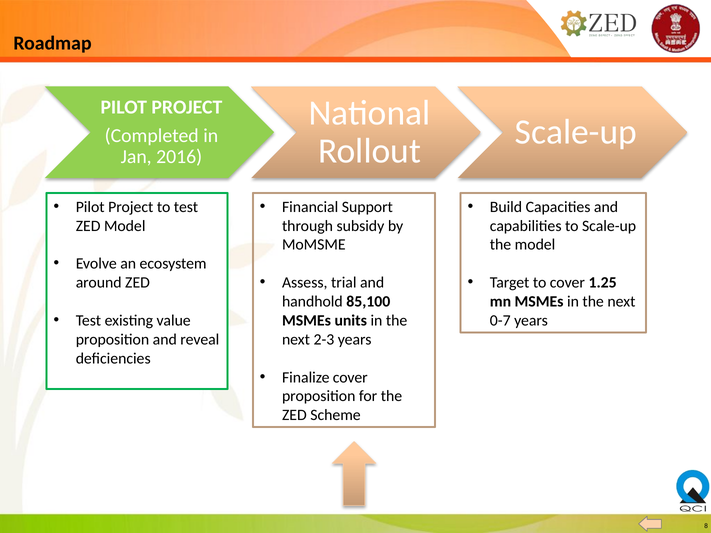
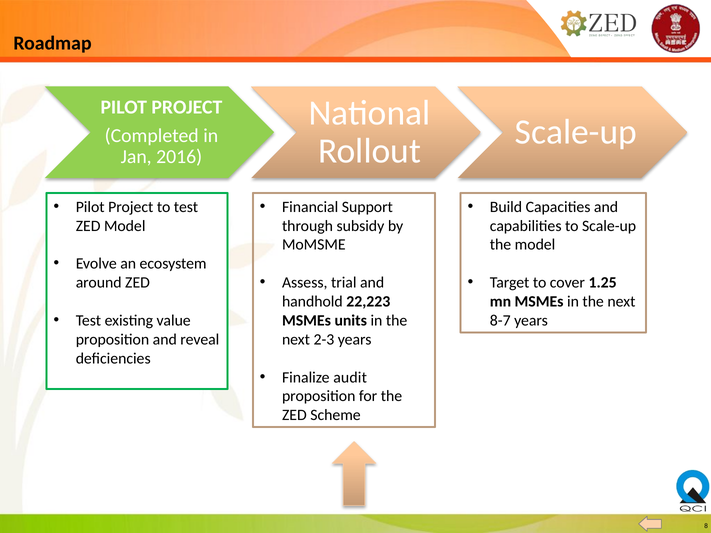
85,100: 85,100 -> 22,223
0-7: 0-7 -> 8-7
Finalize cover: cover -> audit
